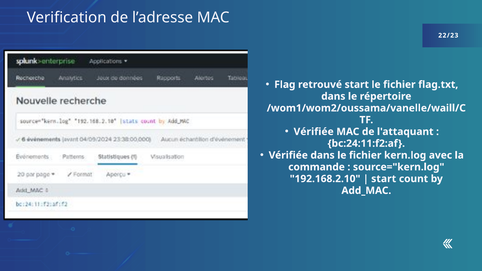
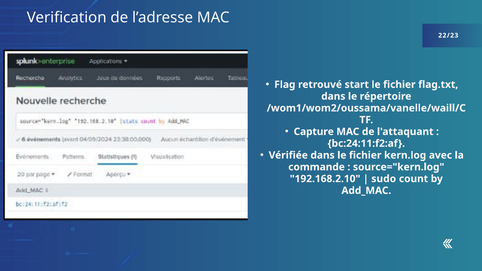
Vérifiée at (314, 132): Vérifiée -> Capture
start at (384, 179): start -> sudo
